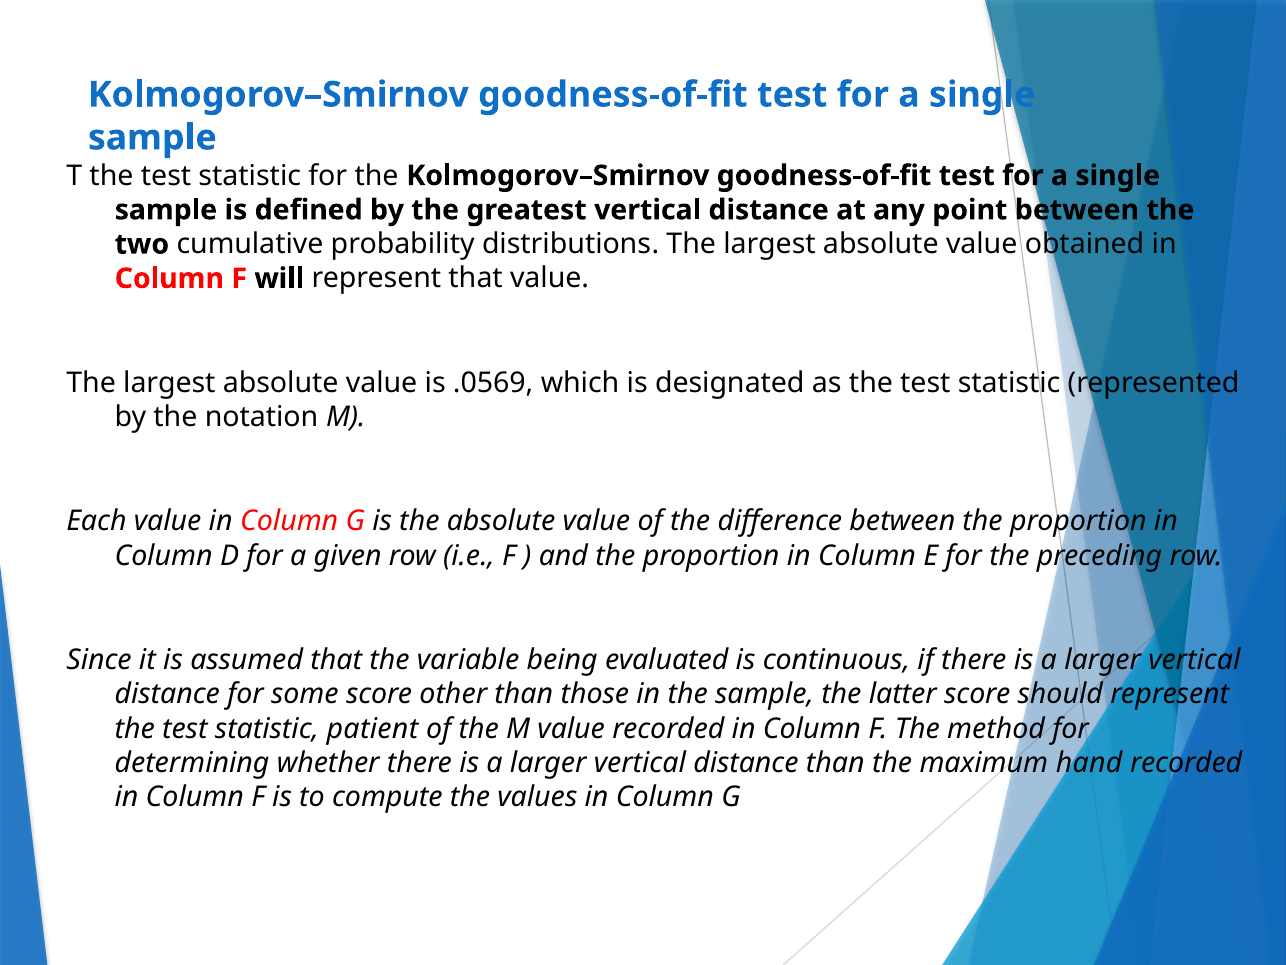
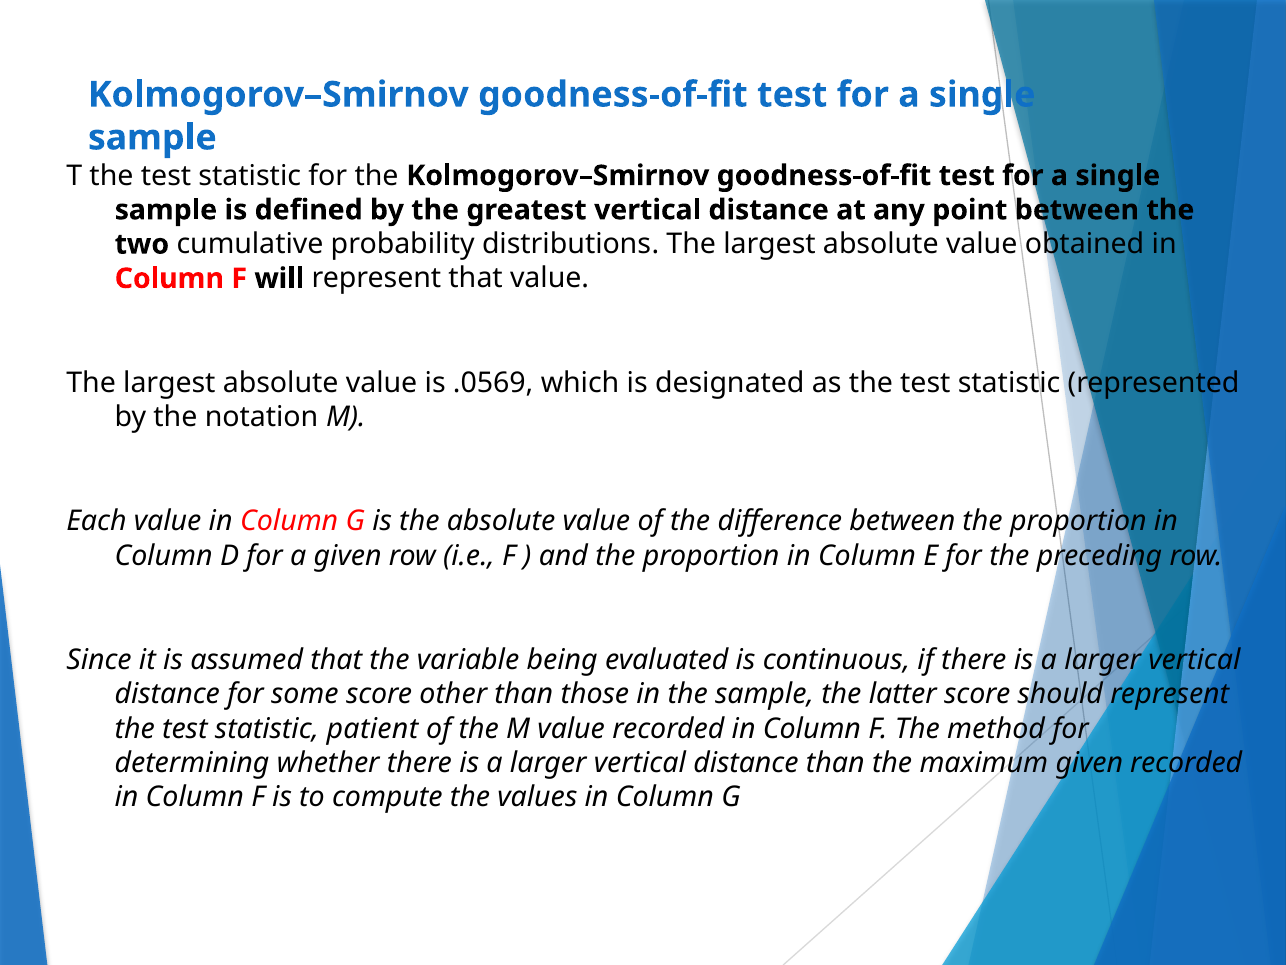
maximum hand: hand -> given
